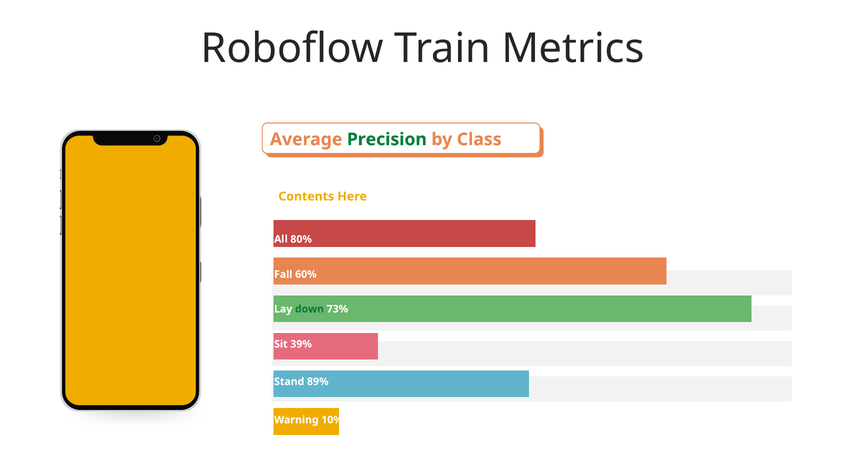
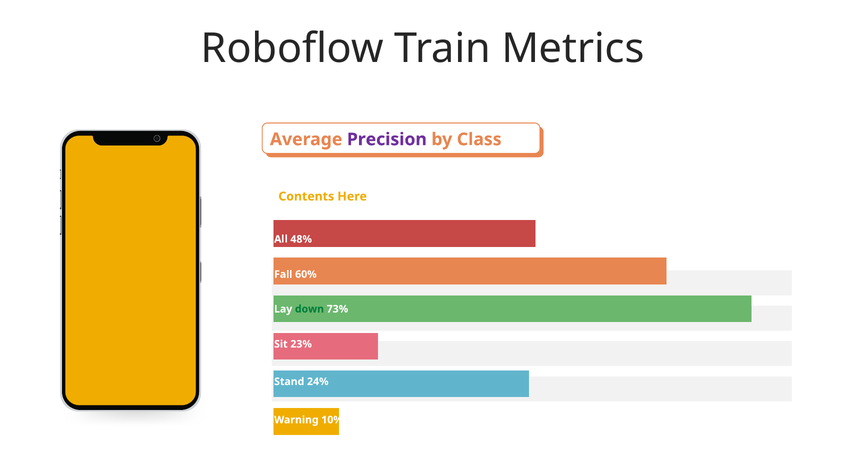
Precision colour: green -> purple
80%: 80% -> 48%
39%: 39% -> 23%
89%: 89% -> 24%
